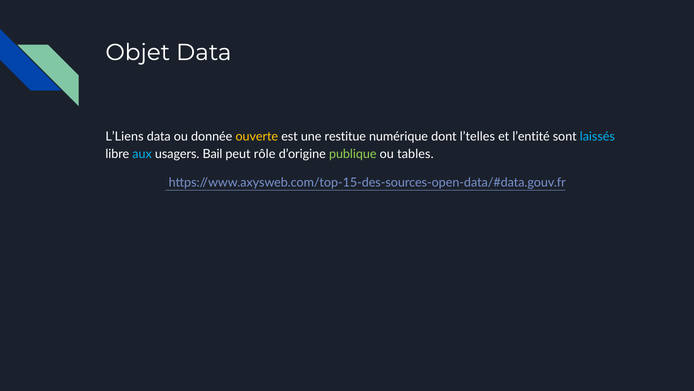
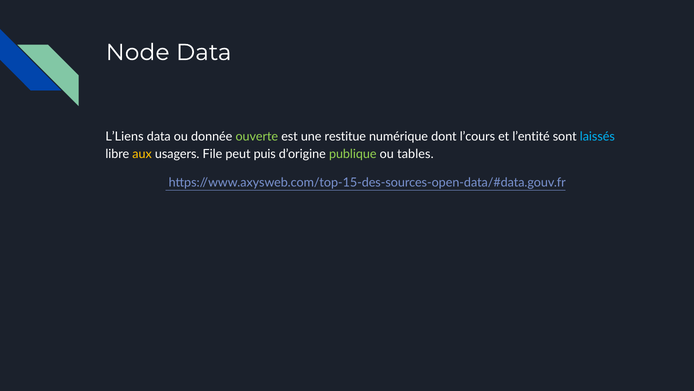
Objet: Objet -> Node
ouverte colour: yellow -> light green
l’telles: l’telles -> l’cours
aux colour: light blue -> yellow
Bail: Bail -> File
rôle: rôle -> puis
